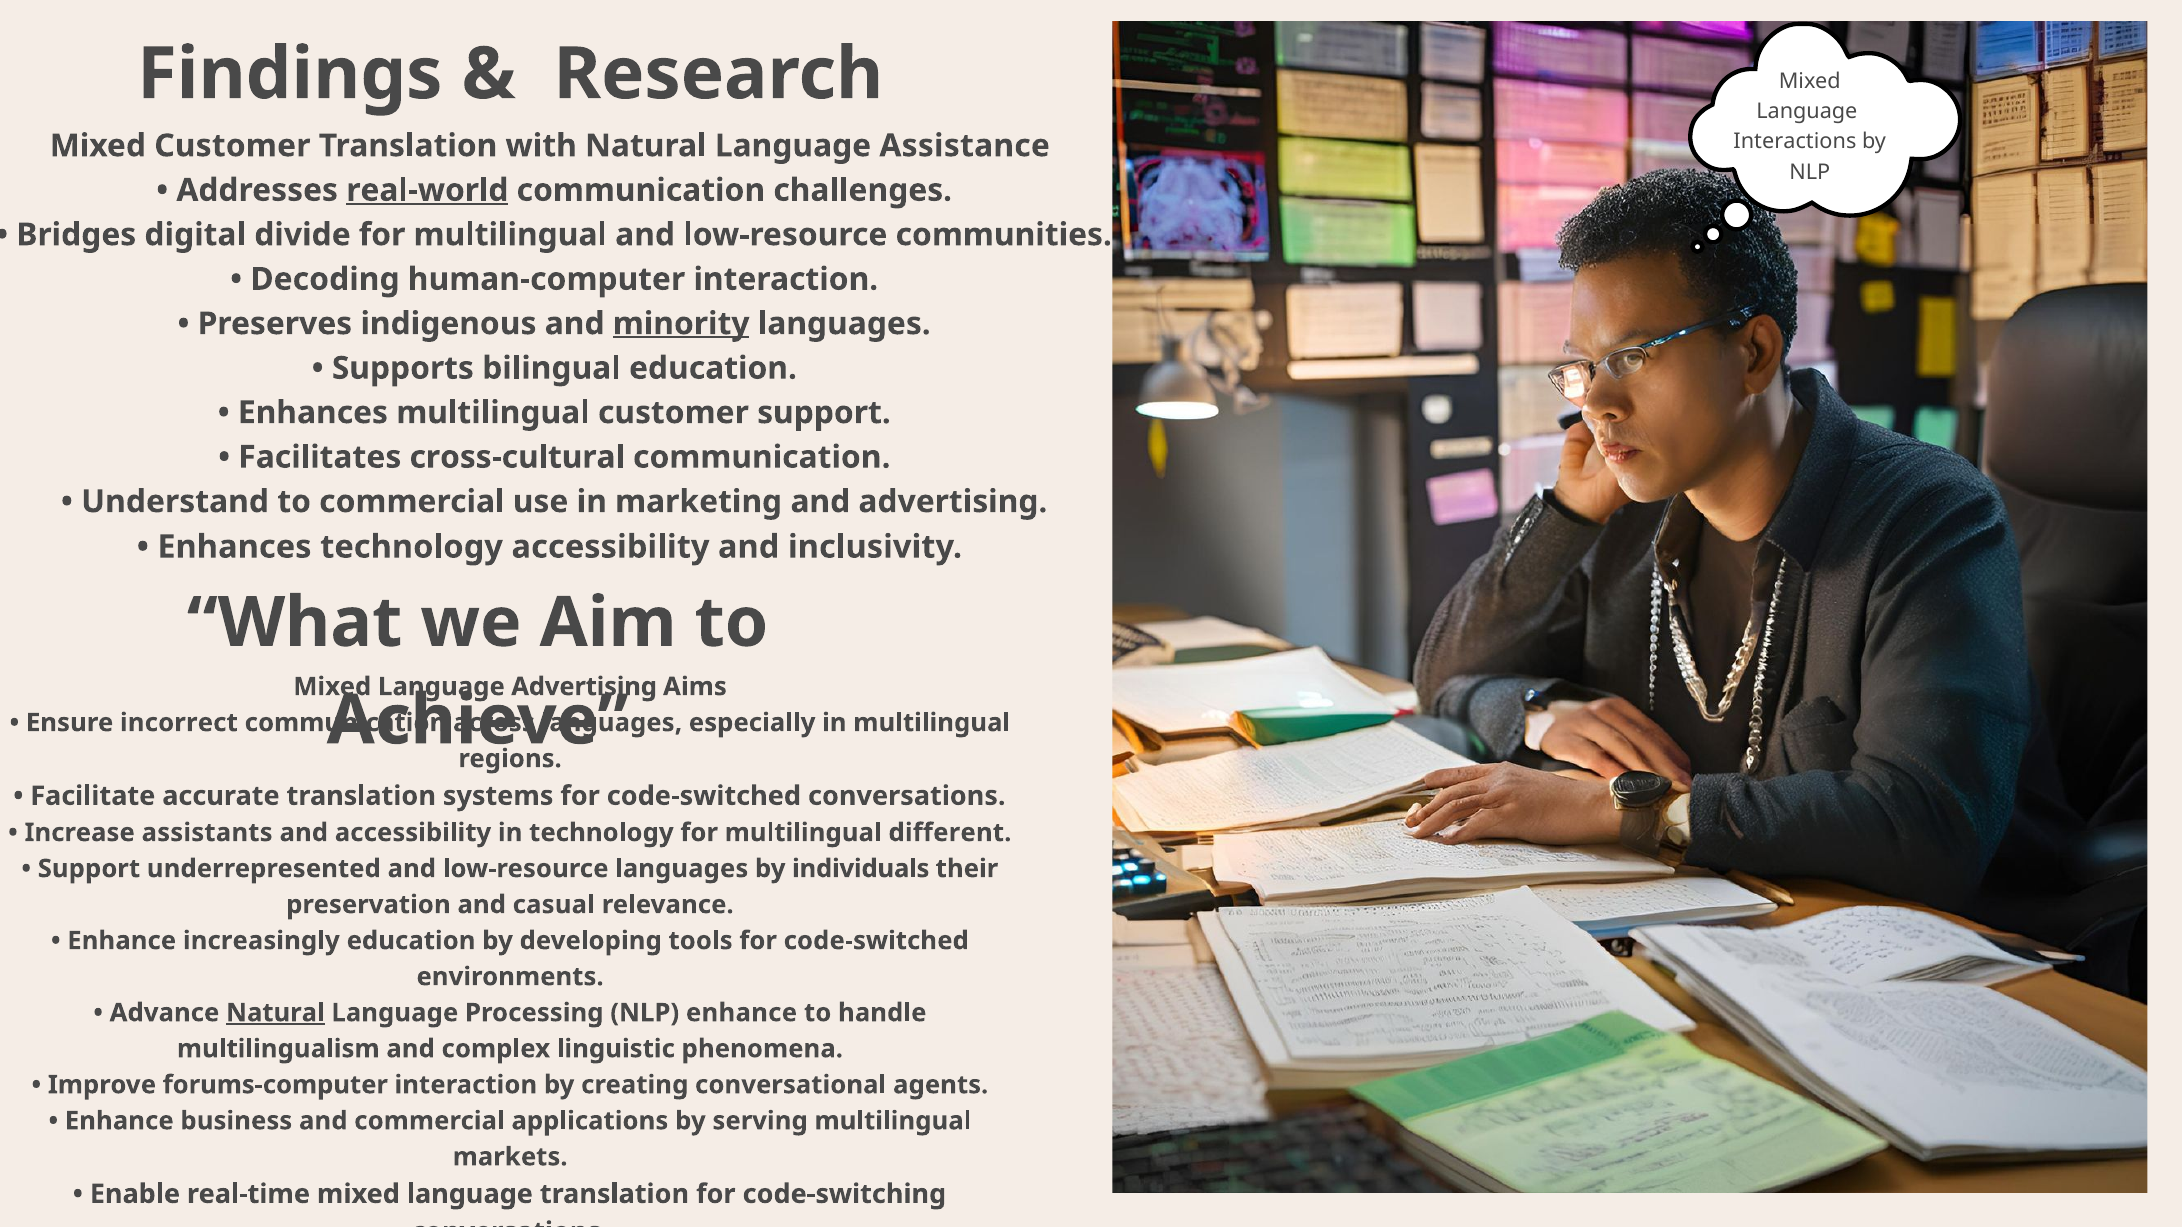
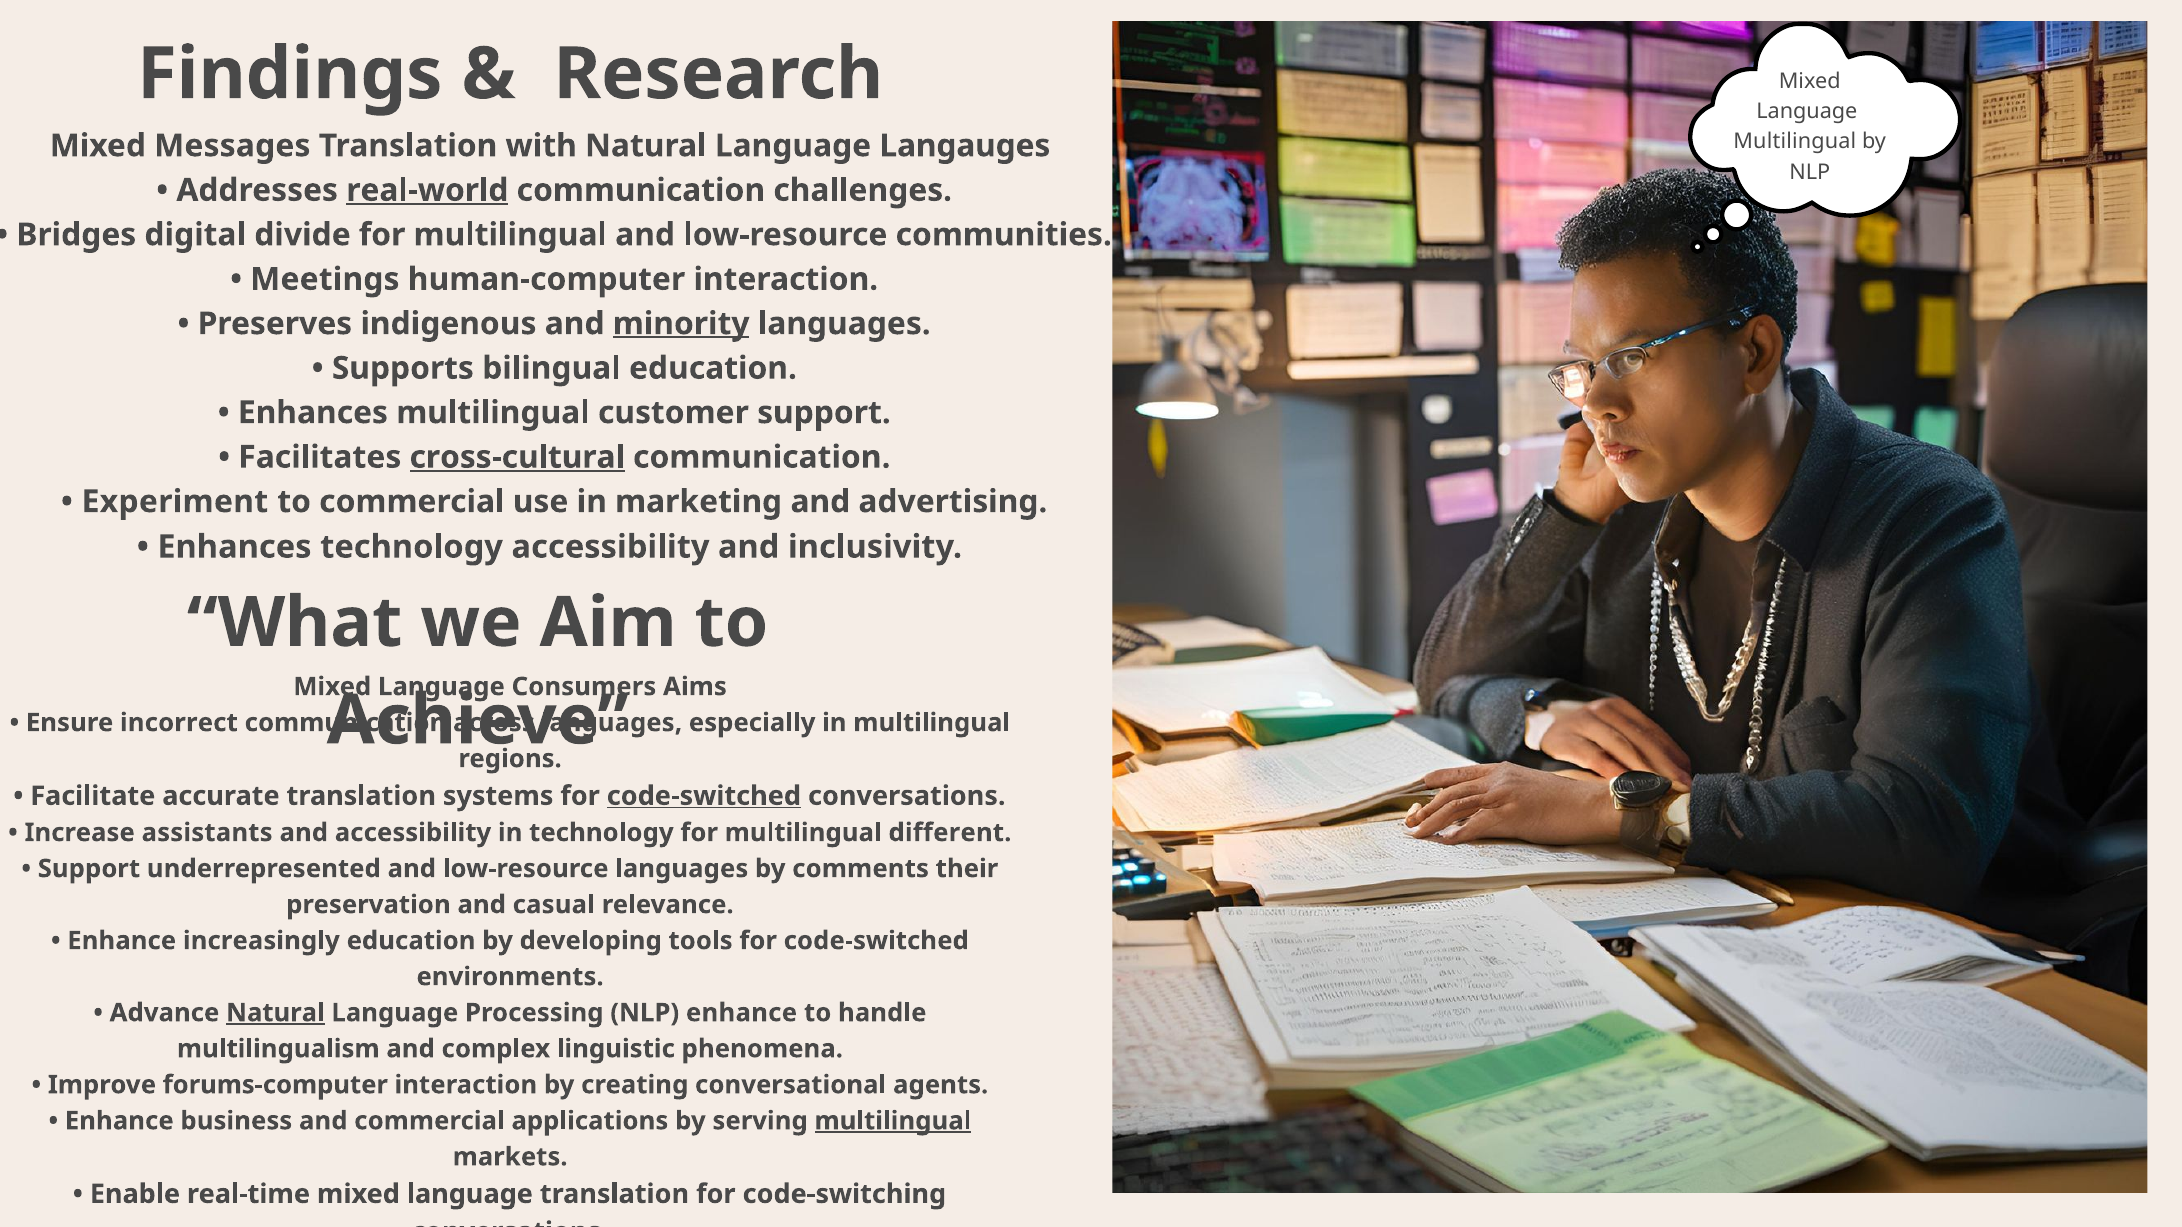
Interactions at (1795, 142): Interactions -> Multilingual
Mixed Customer: Customer -> Messages
Assistance: Assistance -> Langauges
Decoding: Decoding -> Meetings
cross-cultural underline: none -> present
Understand: Understand -> Experiment
Language Advertising: Advertising -> Consumers
code-switched at (704, 796) underline: none -> present
individuals: individuals -> comments
multilingual at (893, 1121) underline: none -> present
